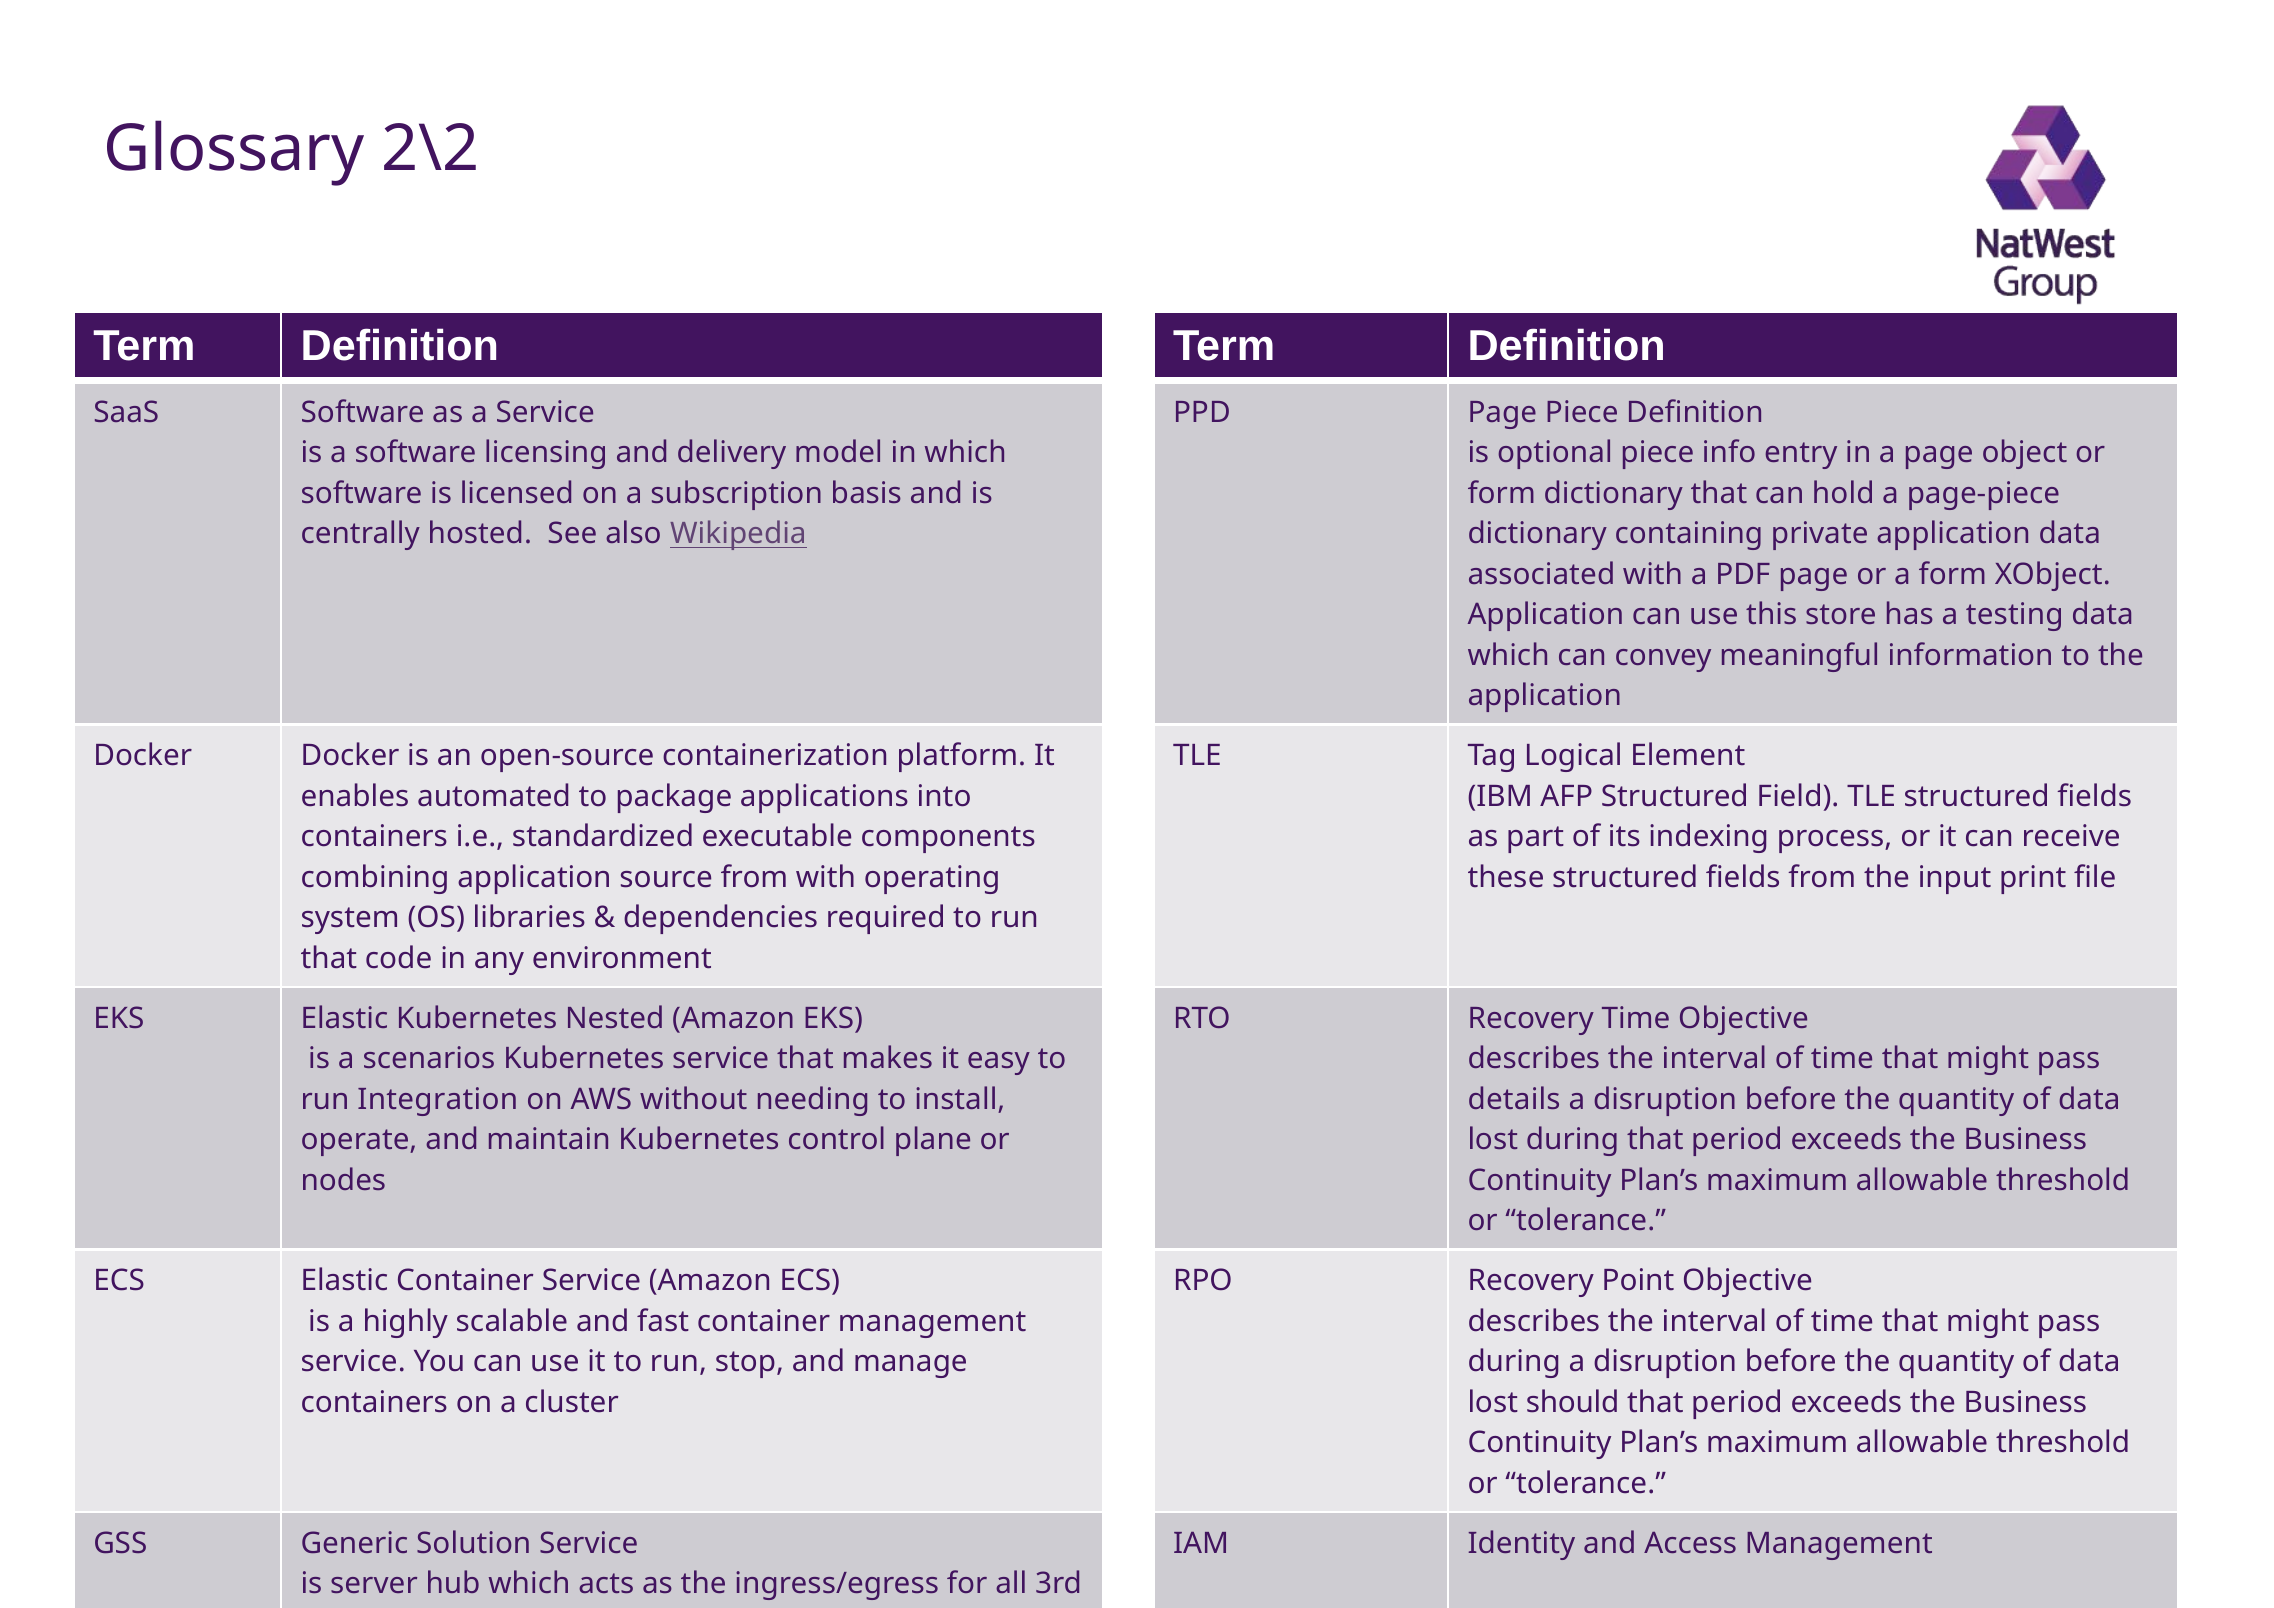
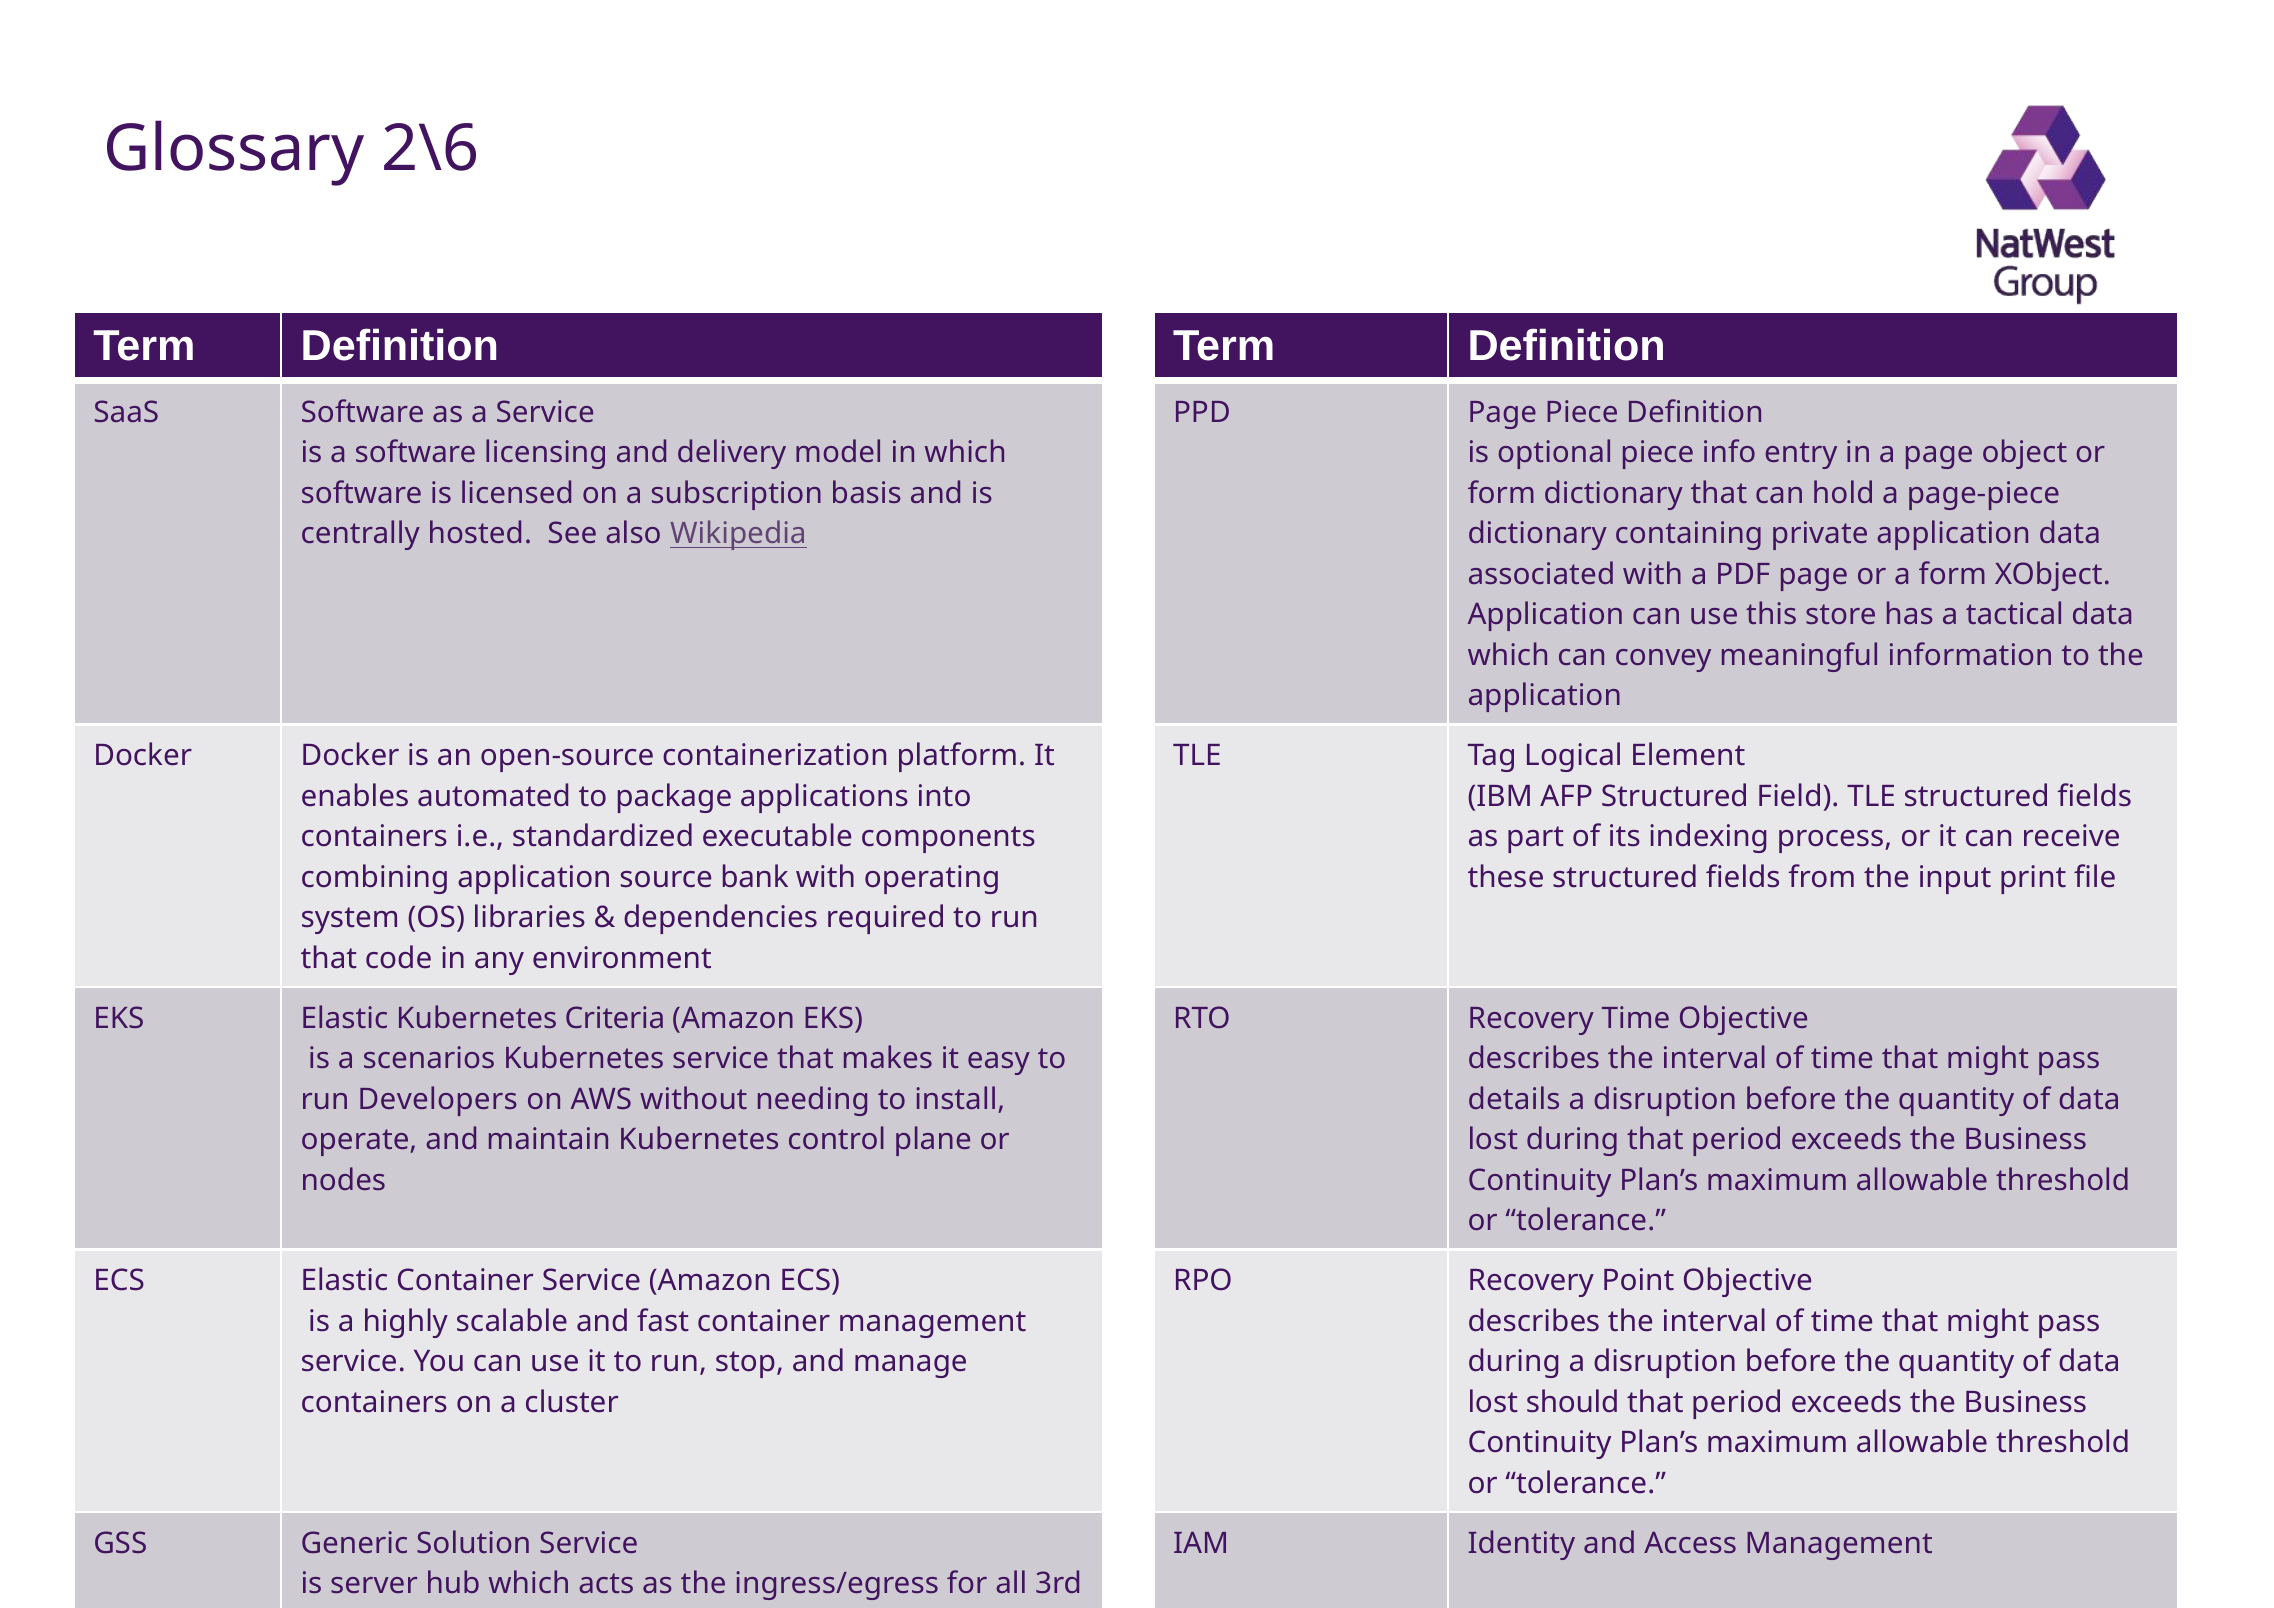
2\2: 2\2 -> 2\6
testing: testing -> tactical
source from: from -> bank
Nested: Nested -> Criteria
Integration: Integration -> Developers
